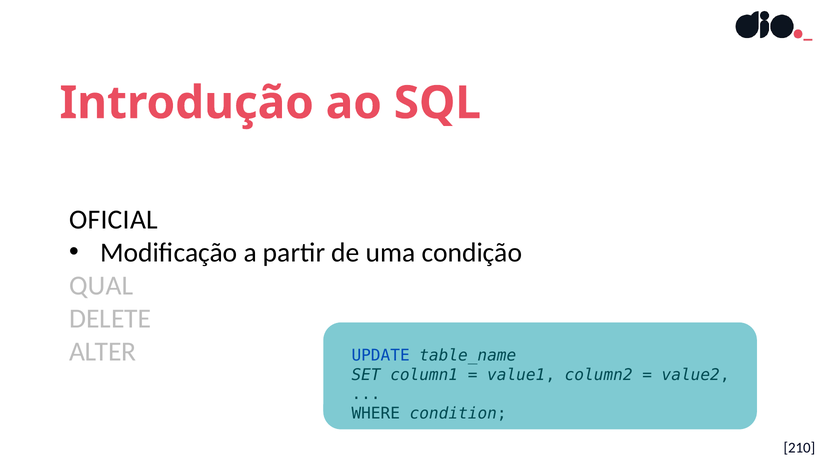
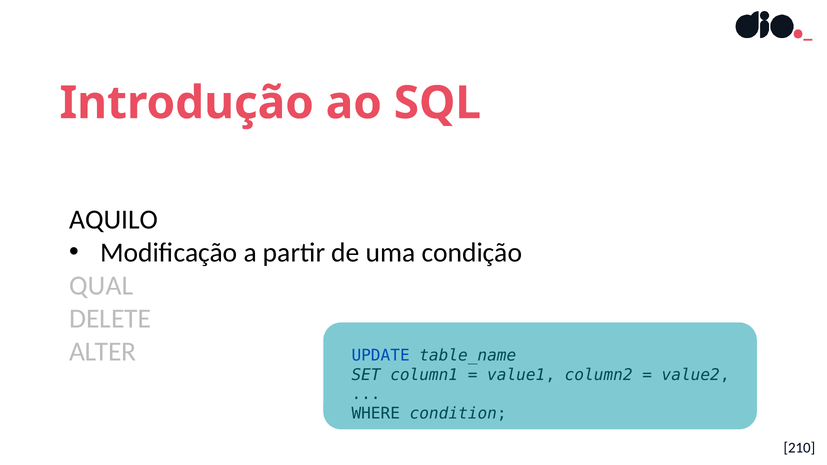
OFICIAL: OFICIAL -> AQUILO
